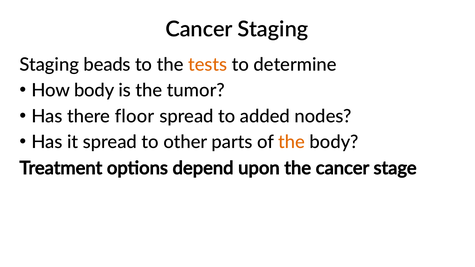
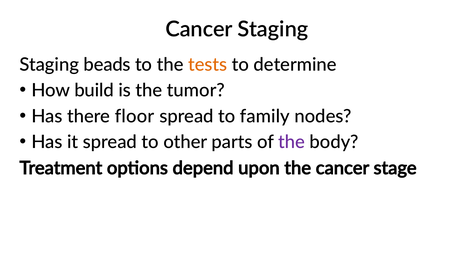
How body: body -> build
added: added -> family
the at (292, 142) colour: orange -> purple
